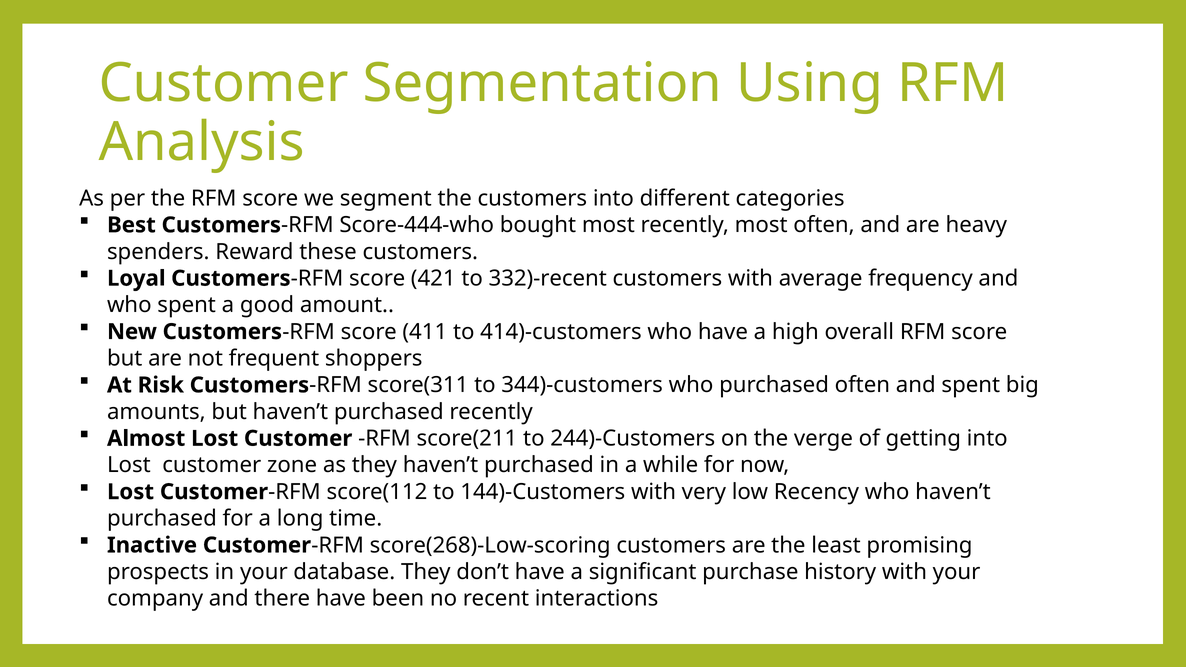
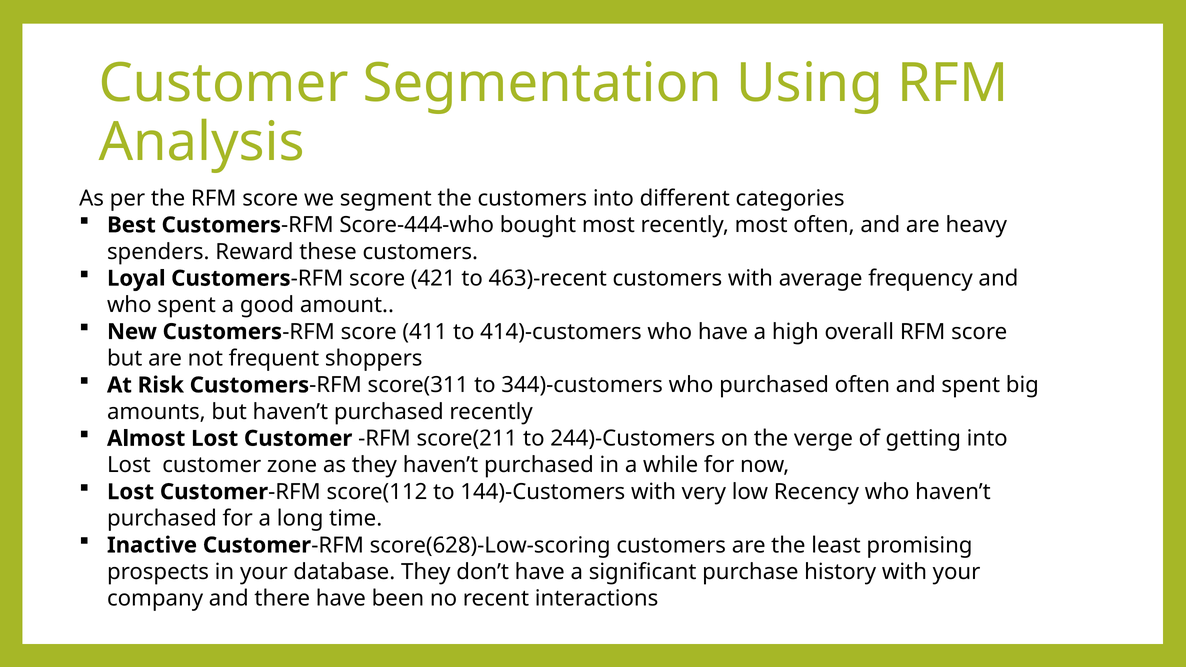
332)-recent: 332)-recent -> 463)-recent
score(268)-Low-scoring: score(268)-Low-scoring -> score(628)-Low-scoring
